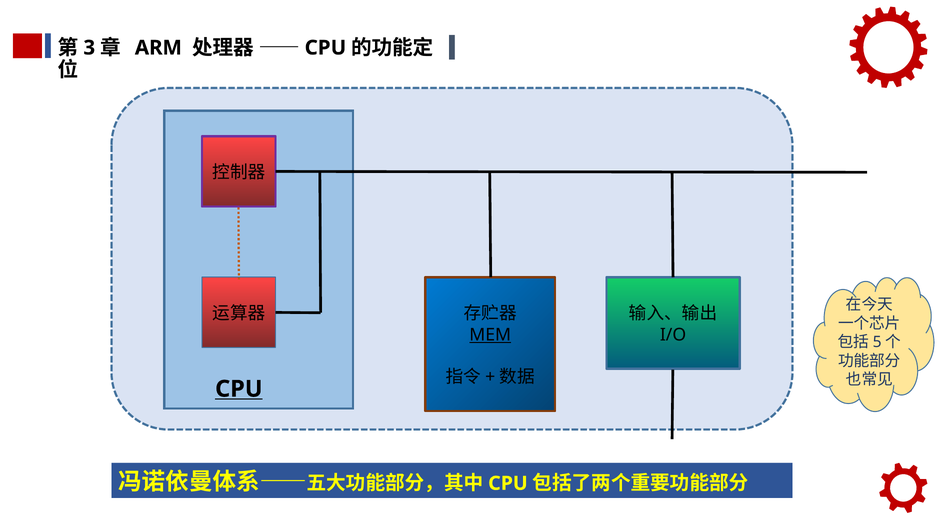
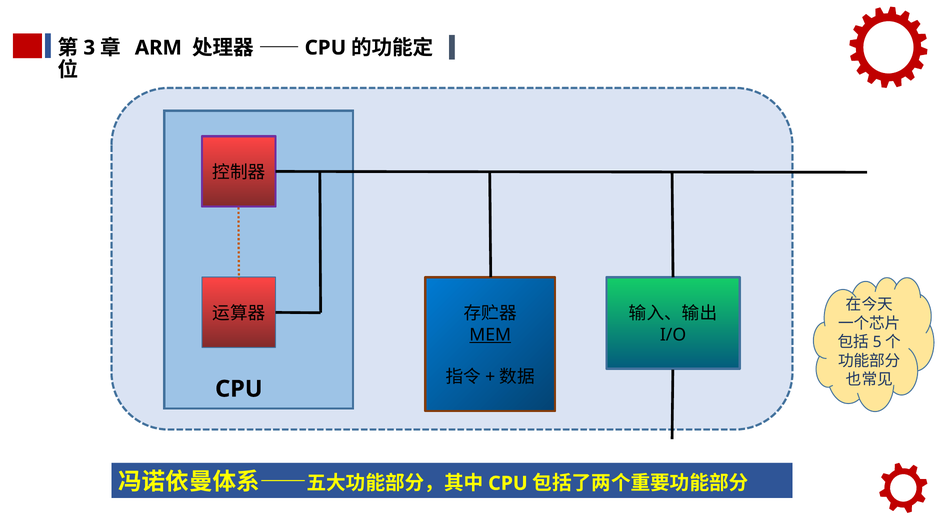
CPU at (239, 389) underline: present -> none
